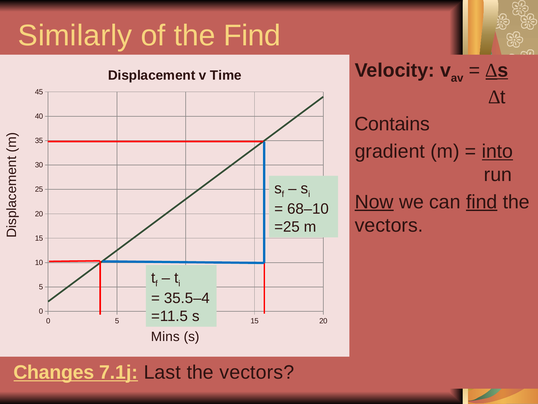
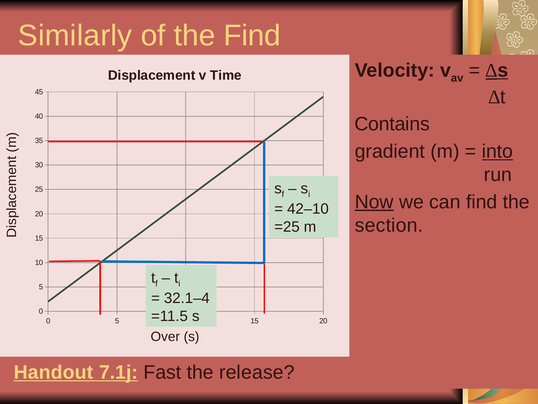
find at (482, 202) underline: present -> none
68–10: 68–10 -> 42–10
vectors at (389, 225): vectors -> section
35.5–4: 35.5–4 -> 32.1–4
Mins: Mins -> Over
Changes: Changes -> Handout
Last: Last -> Fast
vectors at (257, 372): vectors -> release
